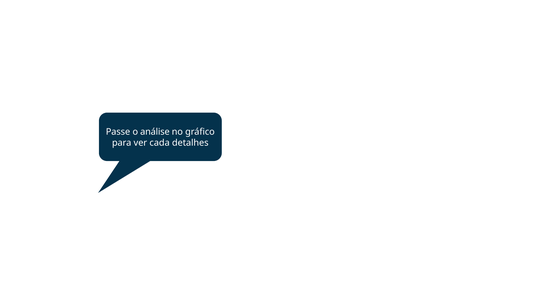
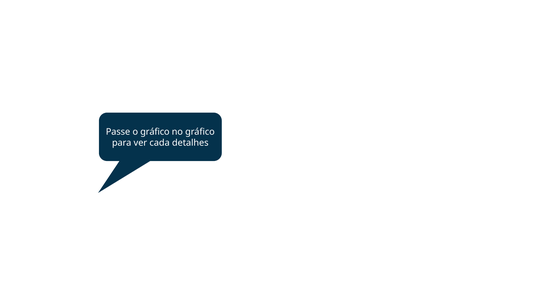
o análise: análise -> gráfico
